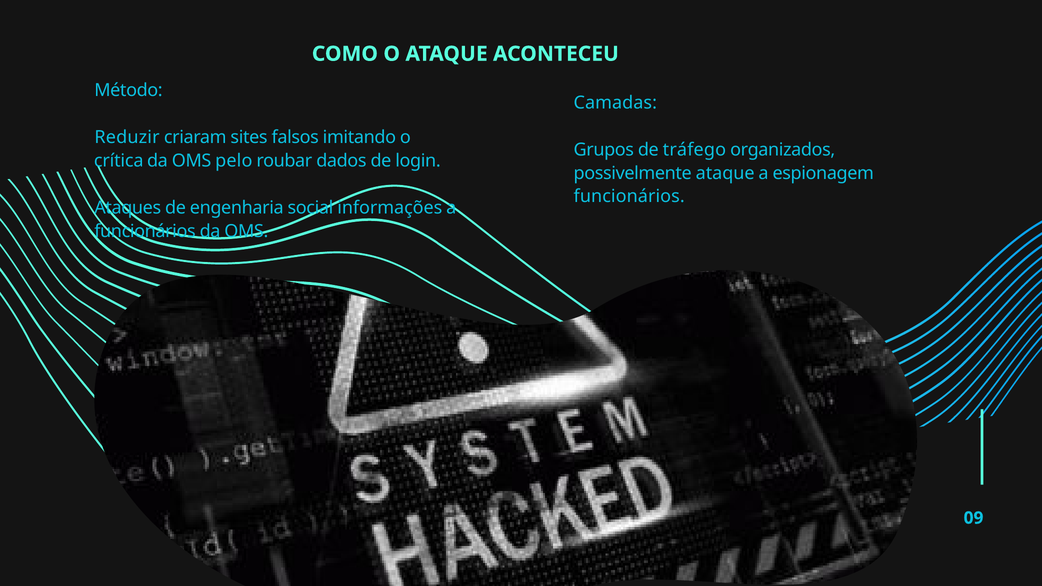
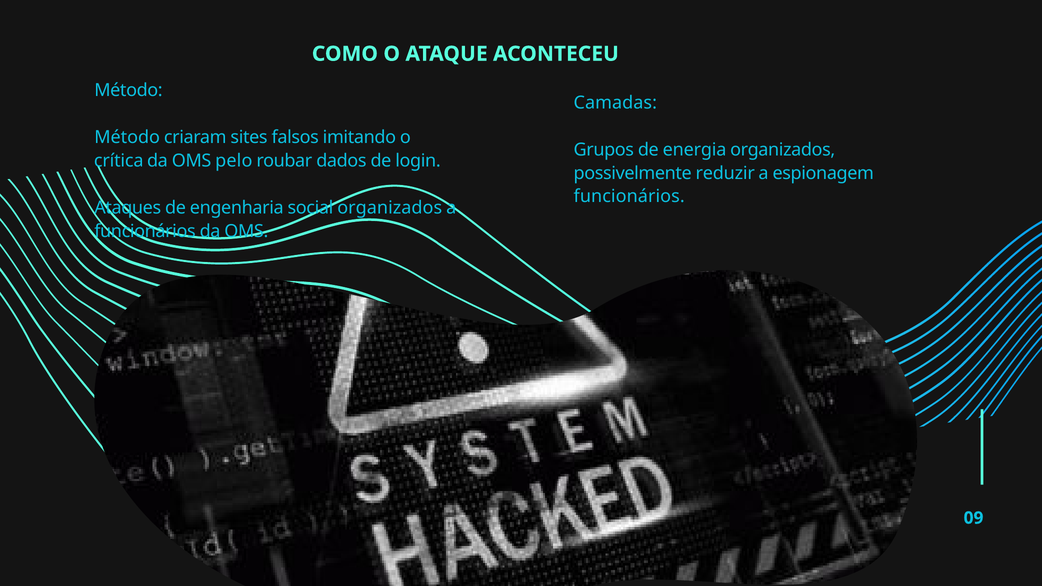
Reduzir at (127, 137): Reduzir -> Método
tráfego: tráfego -> energia
possivelmente ataque: ataque -> reduzir
social informações: informações -> organizados
